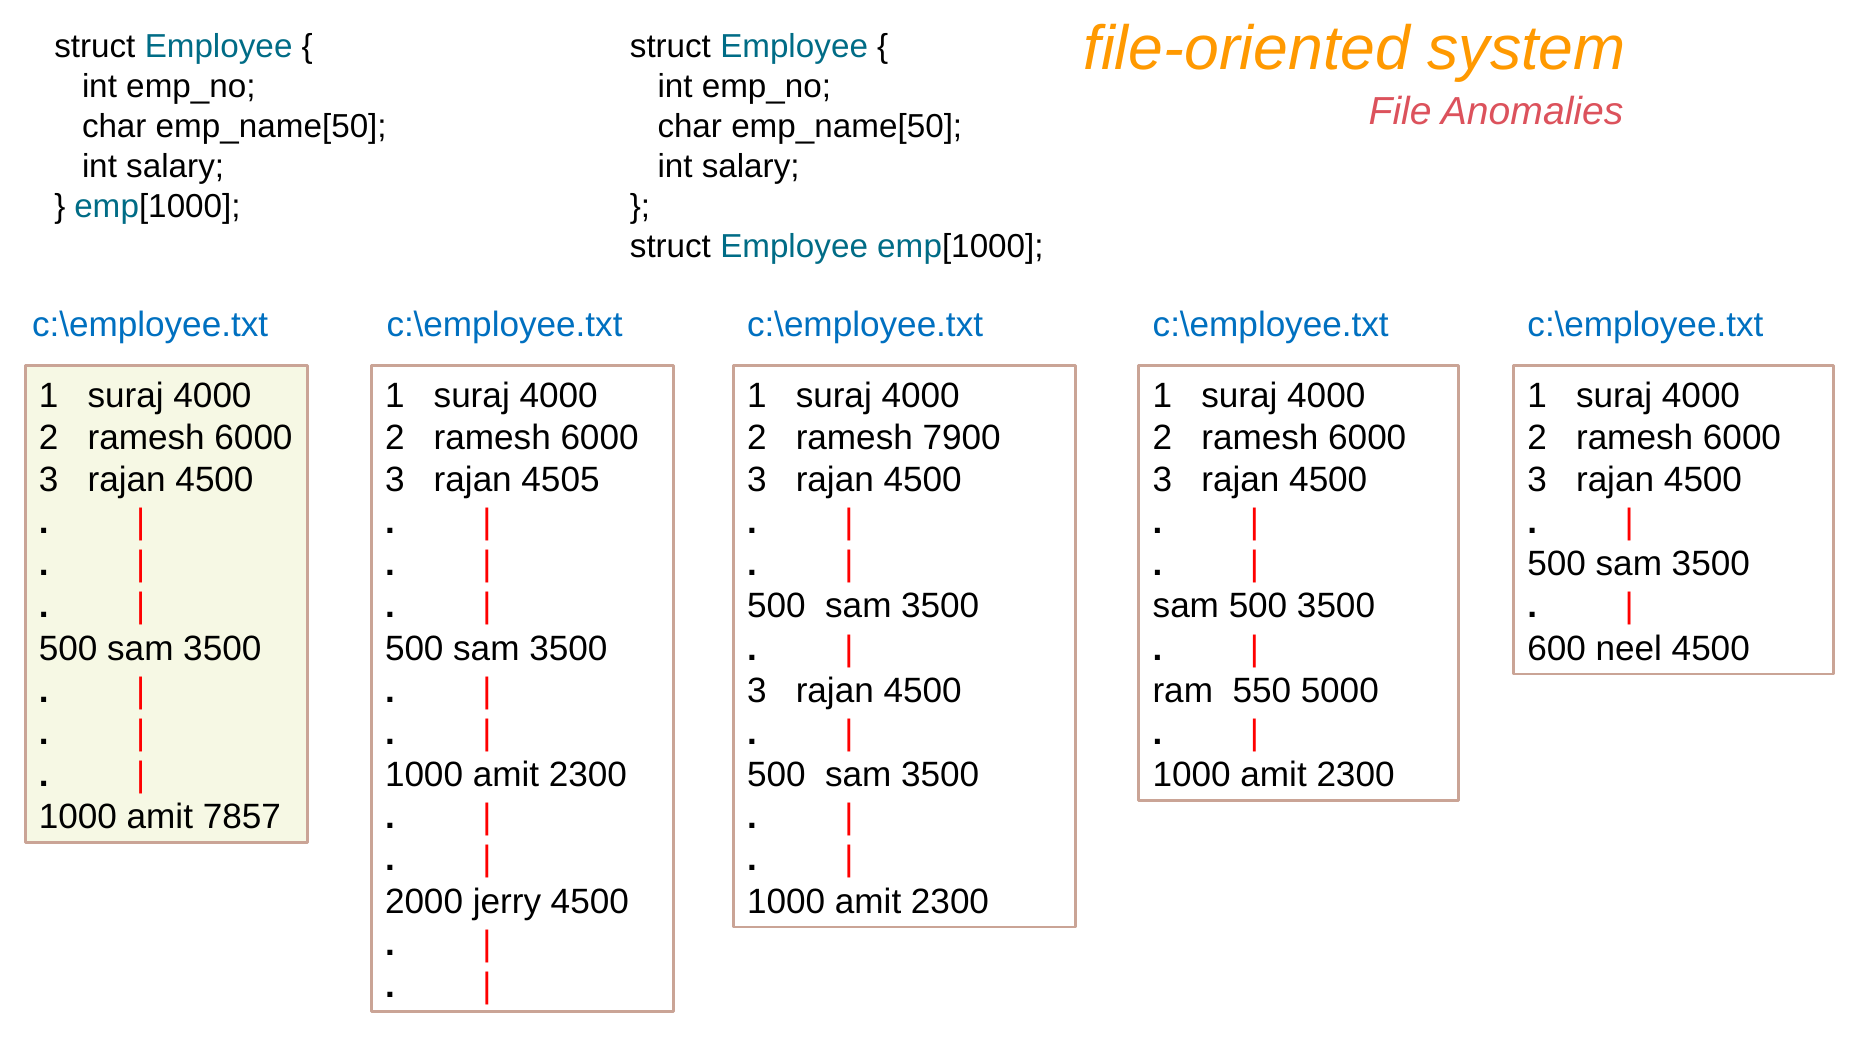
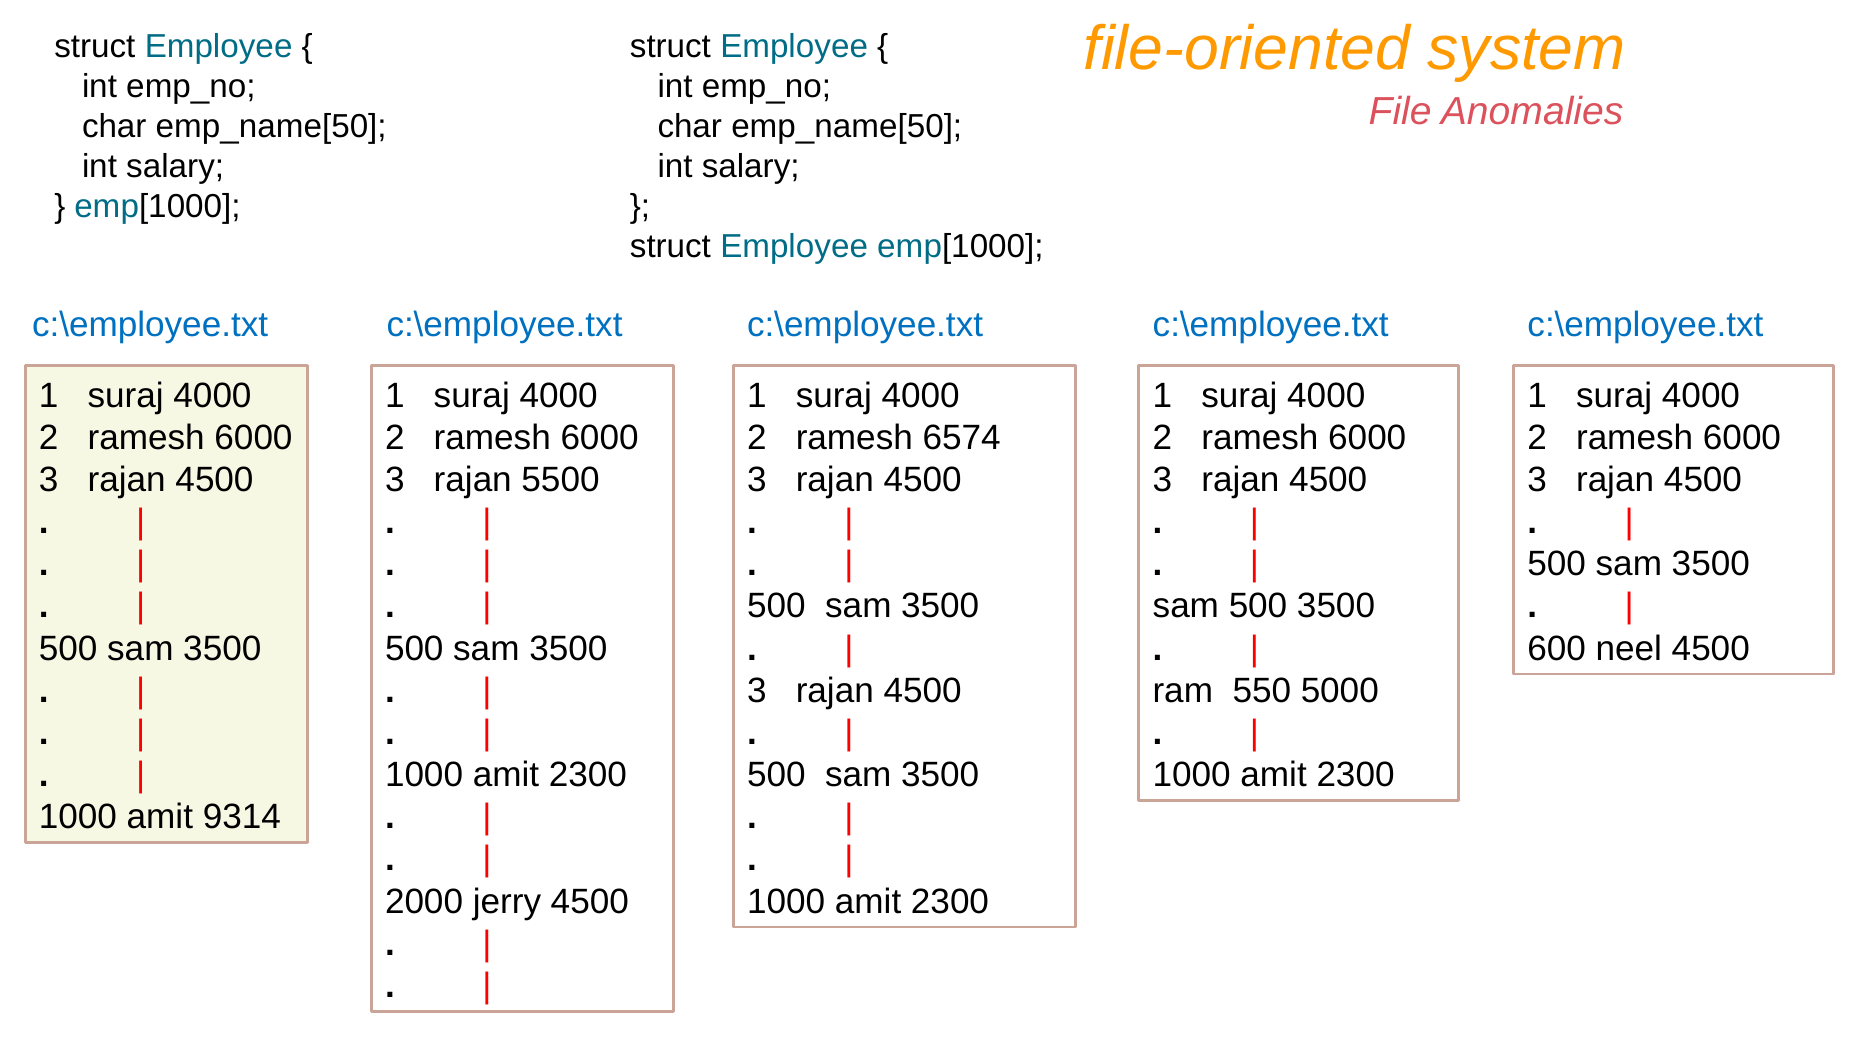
7900: 7900 -> 6574
4505: 4505 -> 5500
7857: 7857 -> 9314
